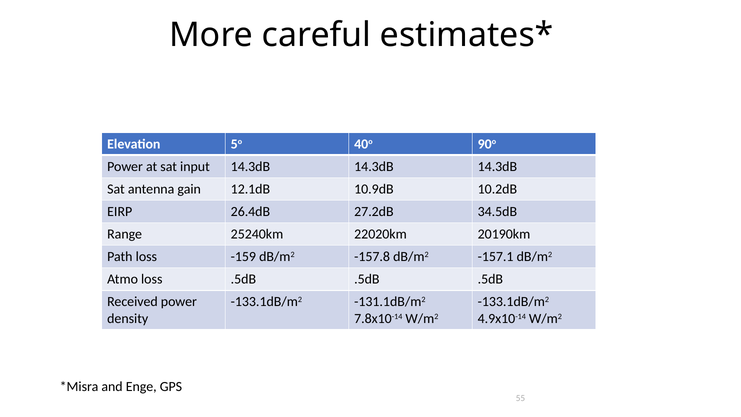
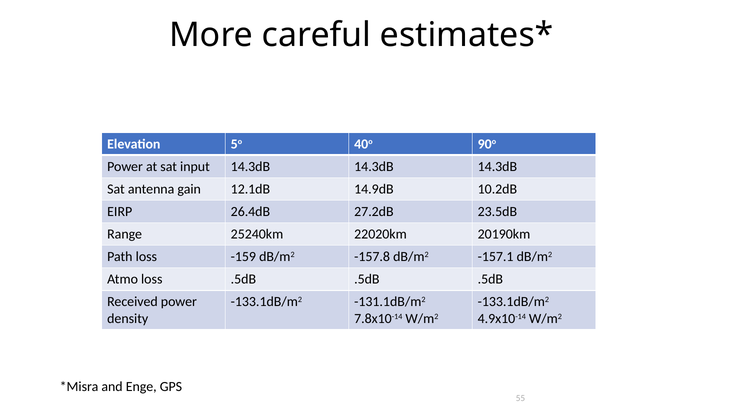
10.9dB: 10.9dB -> 14.9dB
34.5dB: 34.5dB -> 23.5dB
